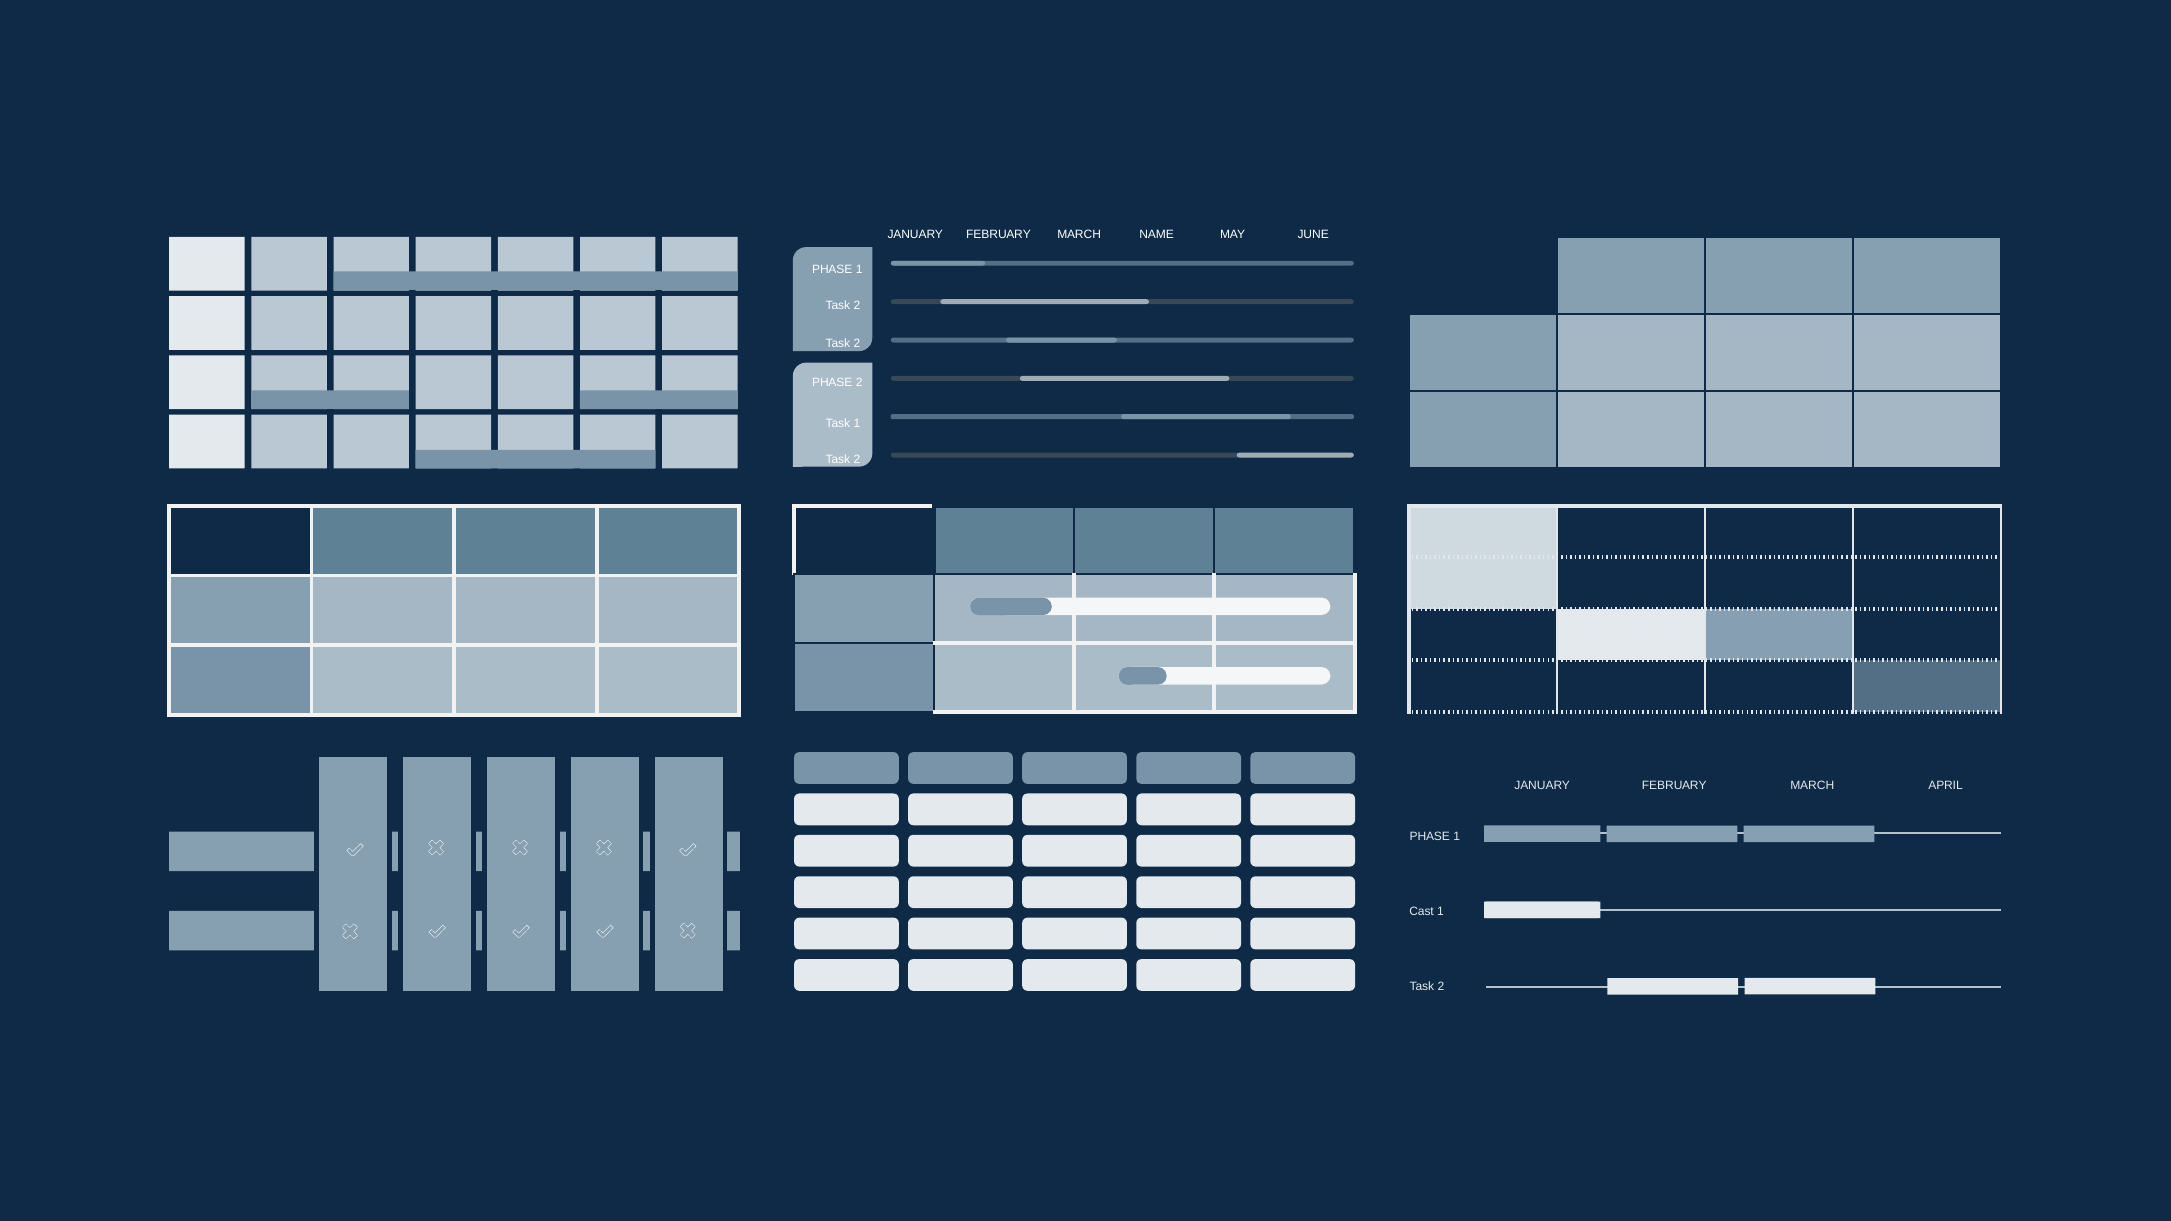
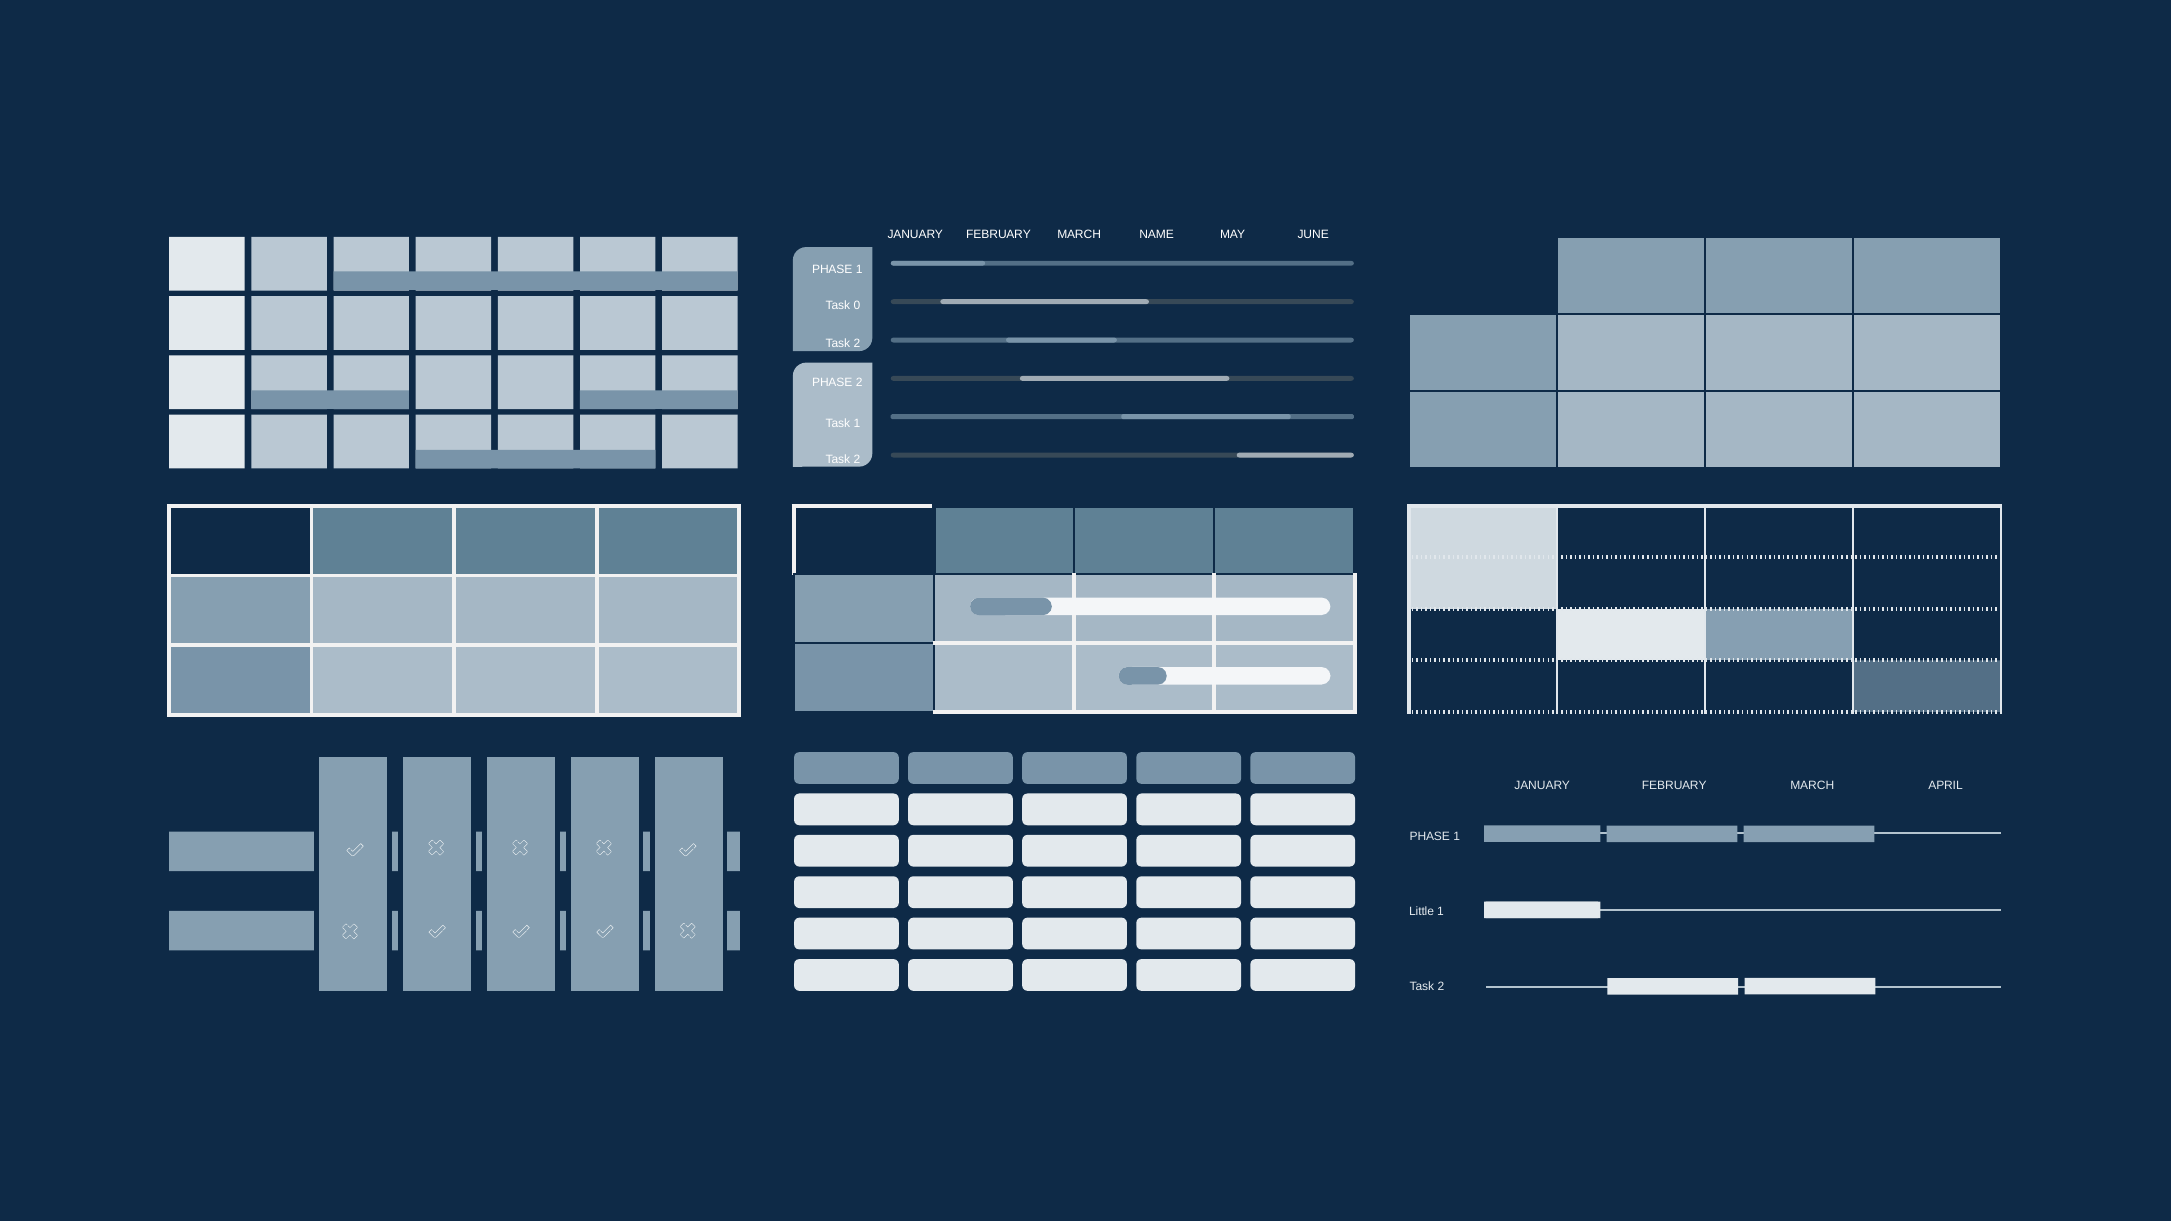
2 at (857, 306): 2 -> 0
Cast: Cast -> Little
